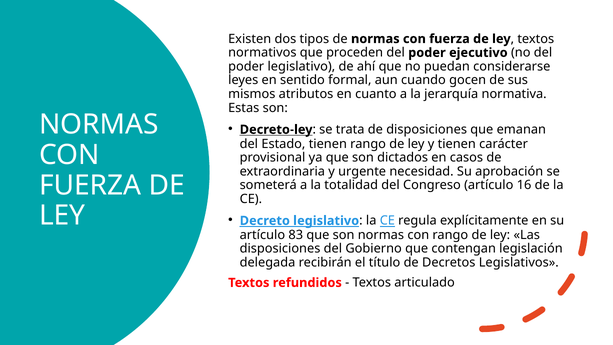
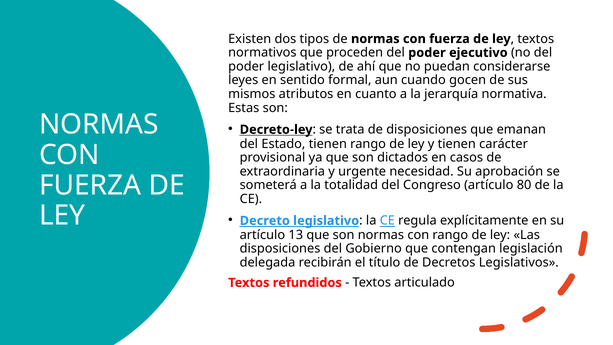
16: 16 -> 80
83: 83 -> 13
